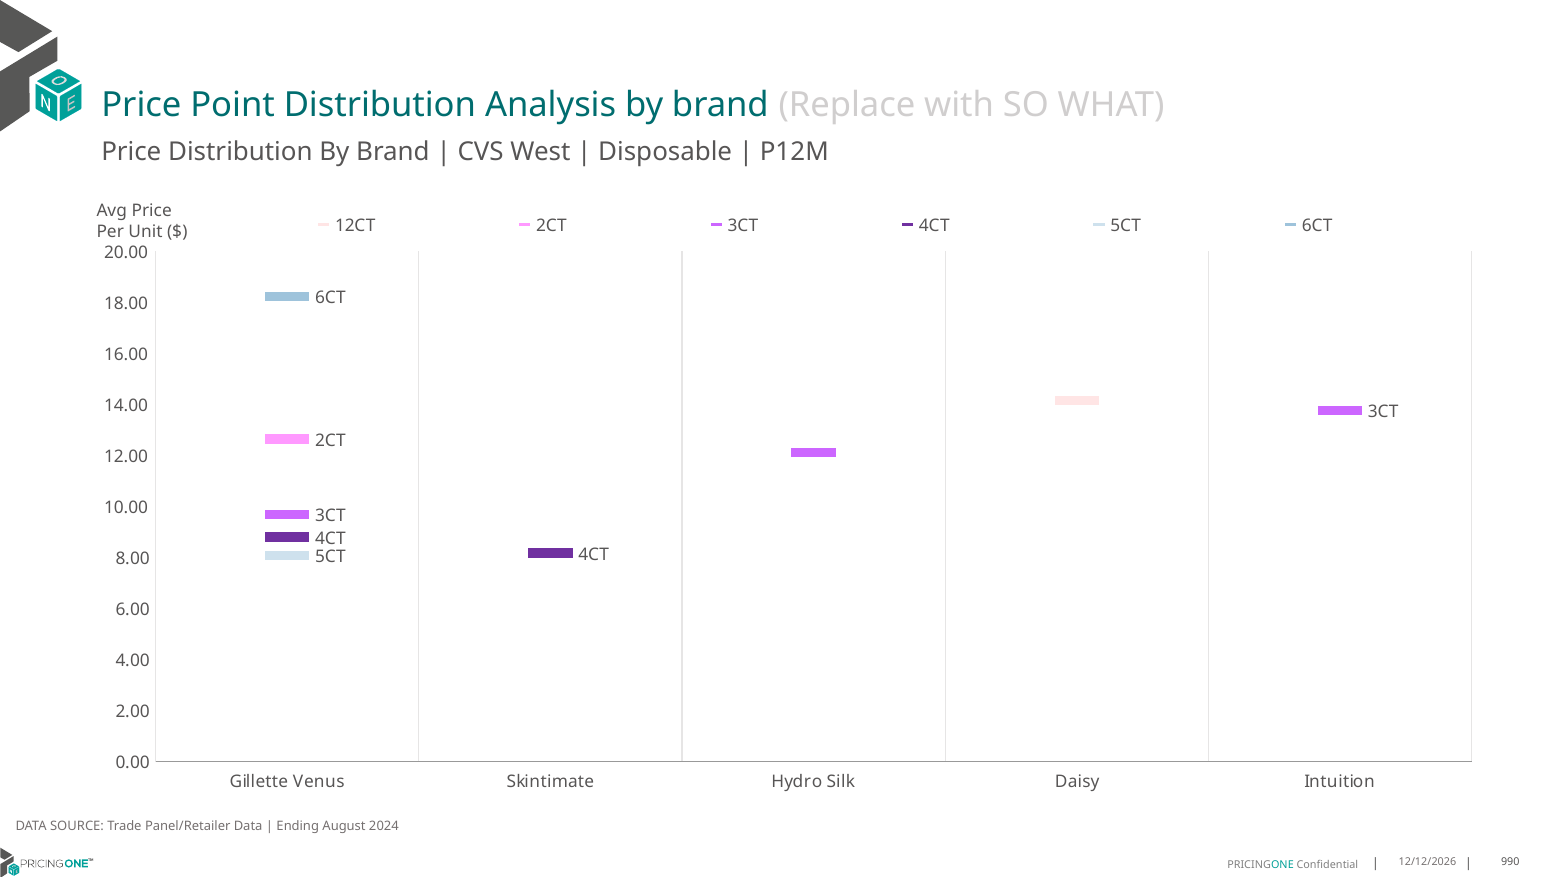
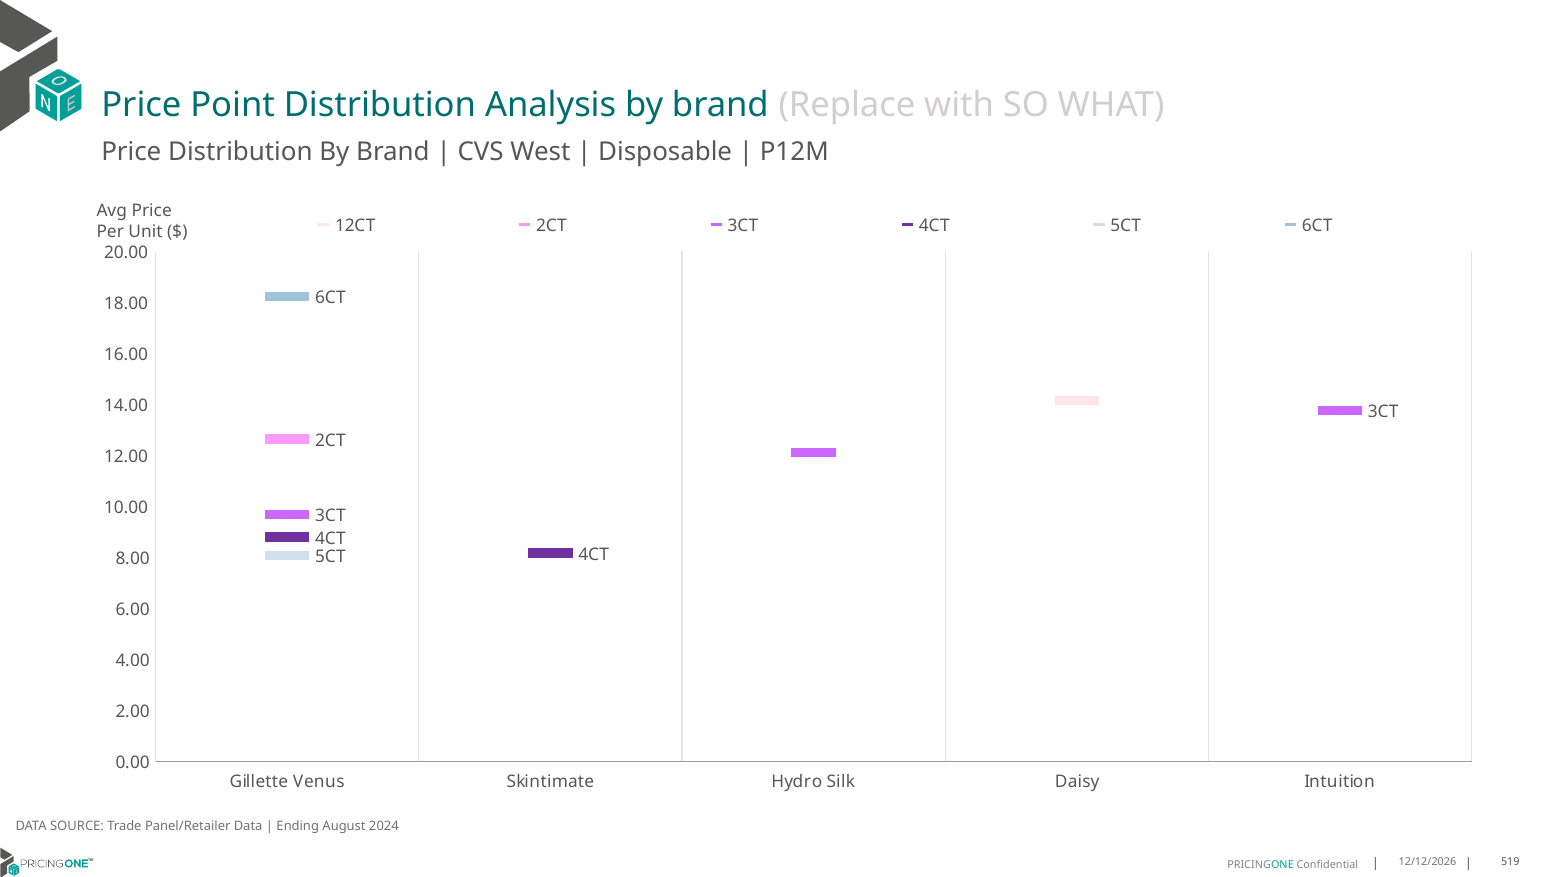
990: 990 -> 519
